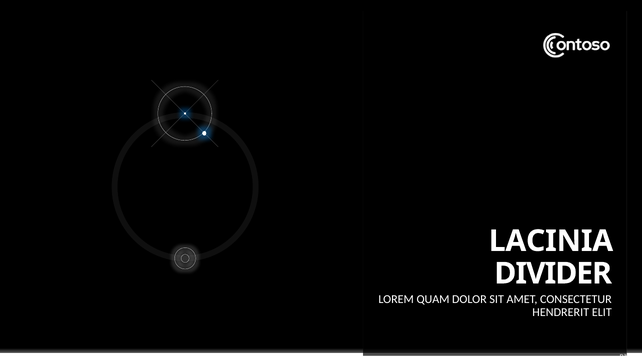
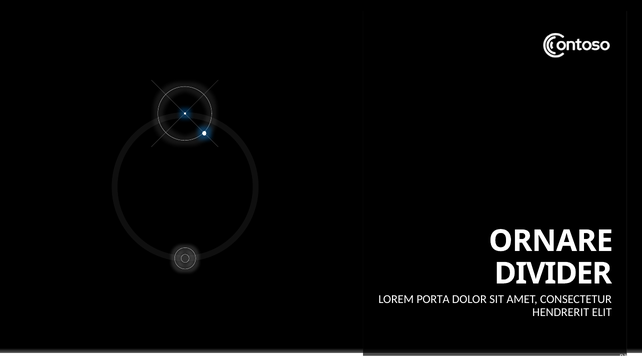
LACINIA: LACINIA -> ORNARE
QUAM: QUAM -> PORTA
